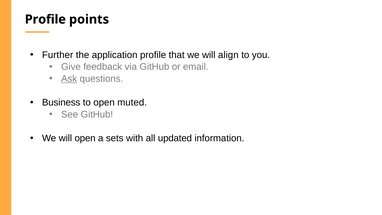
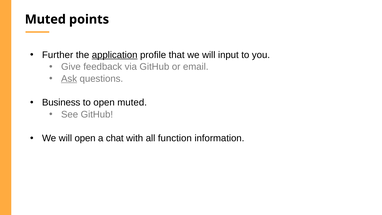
Profile at (45, 19): Profile -> Muted
application underline: none -> present
align: align -> input
sets: sets -> chat
updated: updated -> function
